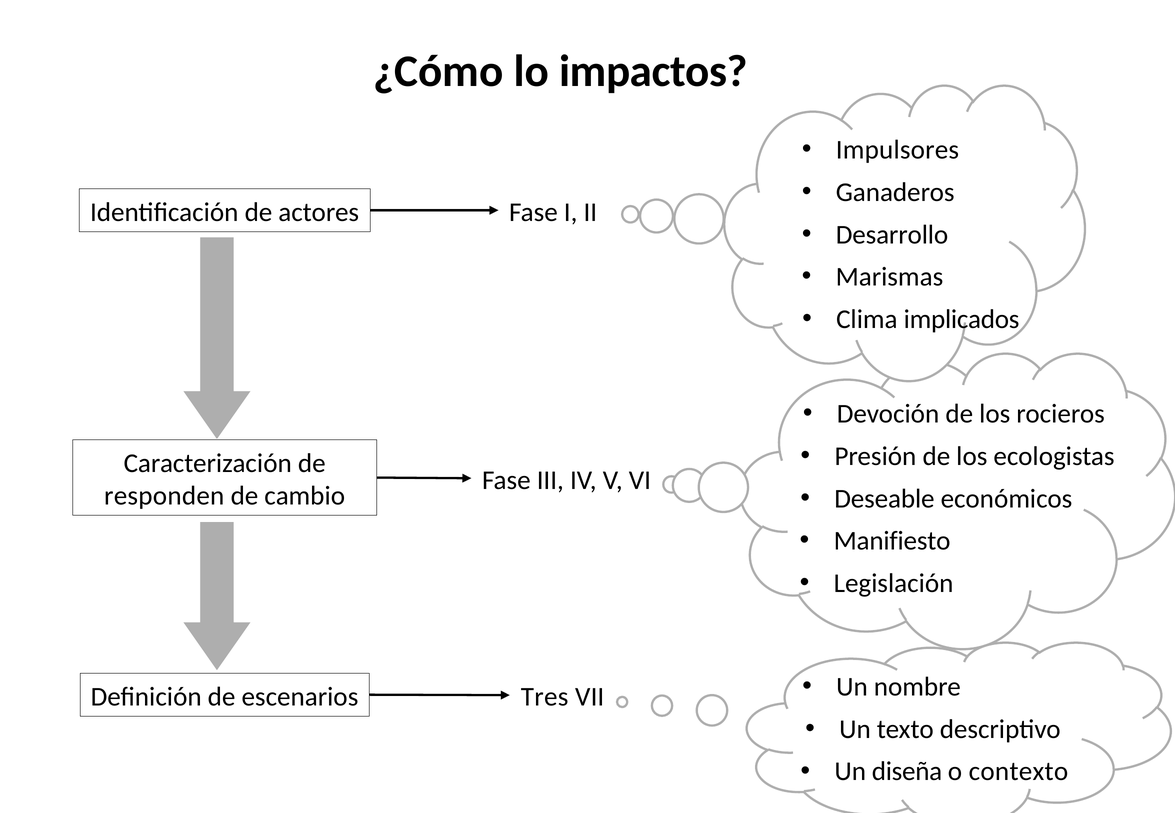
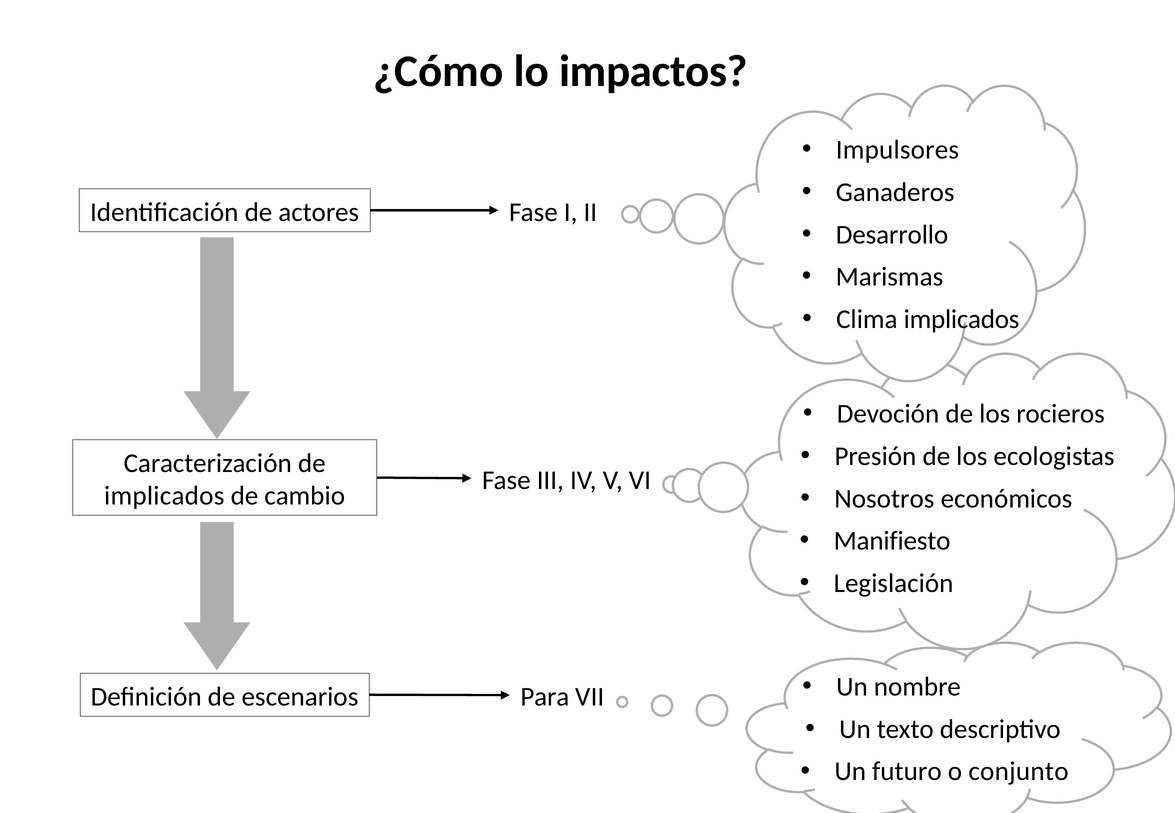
Deseable: Deseable -> Nosotros
responden at (164, 496): responden -> implicados
Tres: Tres -> Para
diseña: diseña -> futuro
contexto: contexto -> conjunto
